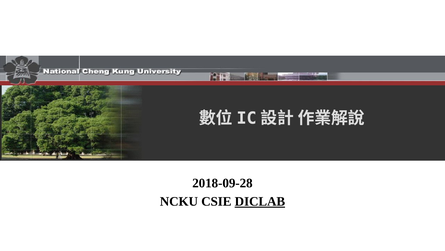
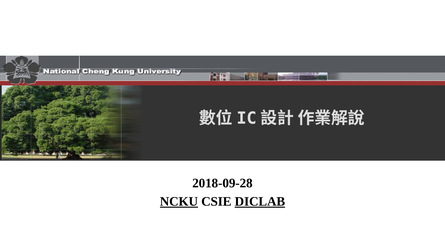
NCKU underline: none -> present
